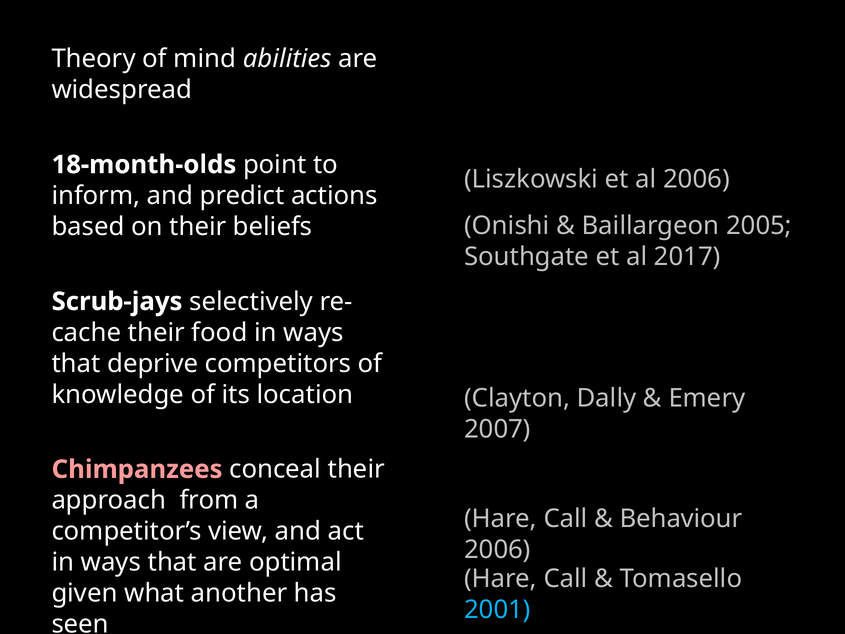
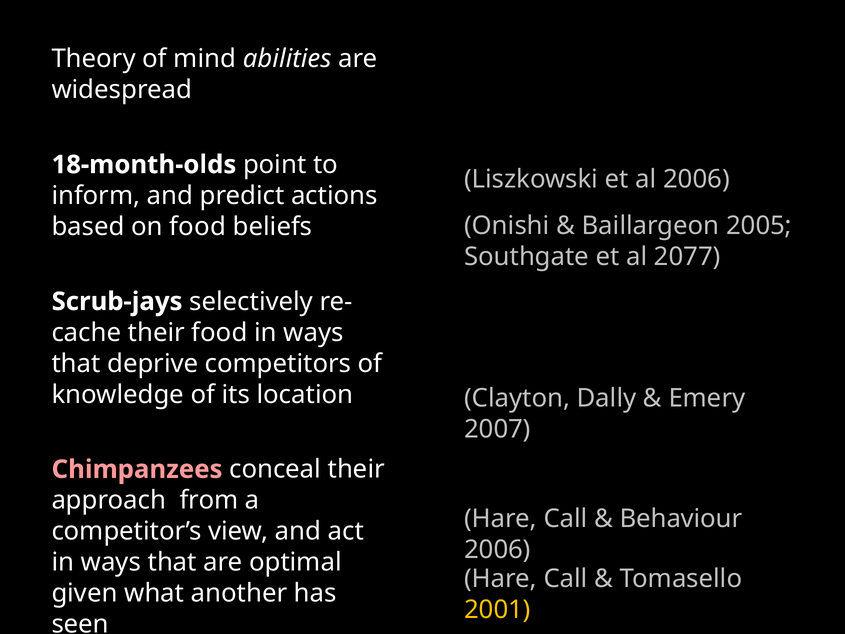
on their: their -> food
2017: 2017 -> 2077
2001 colour: light blue -> yellow
